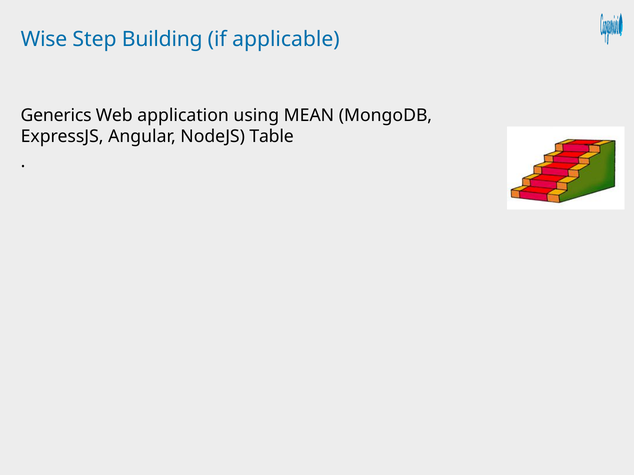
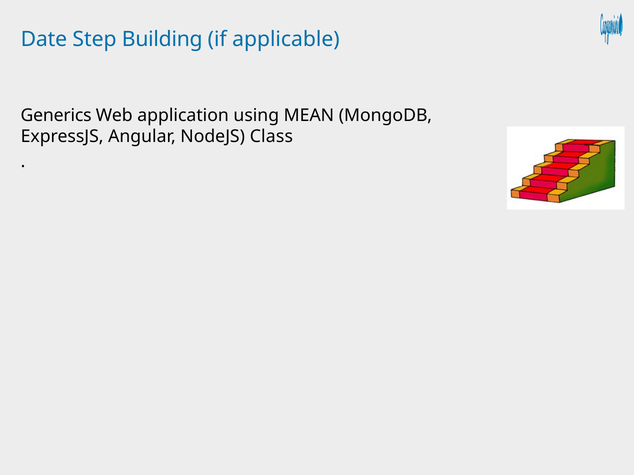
Wise: Wise -> Date
Table: Table -> Class
